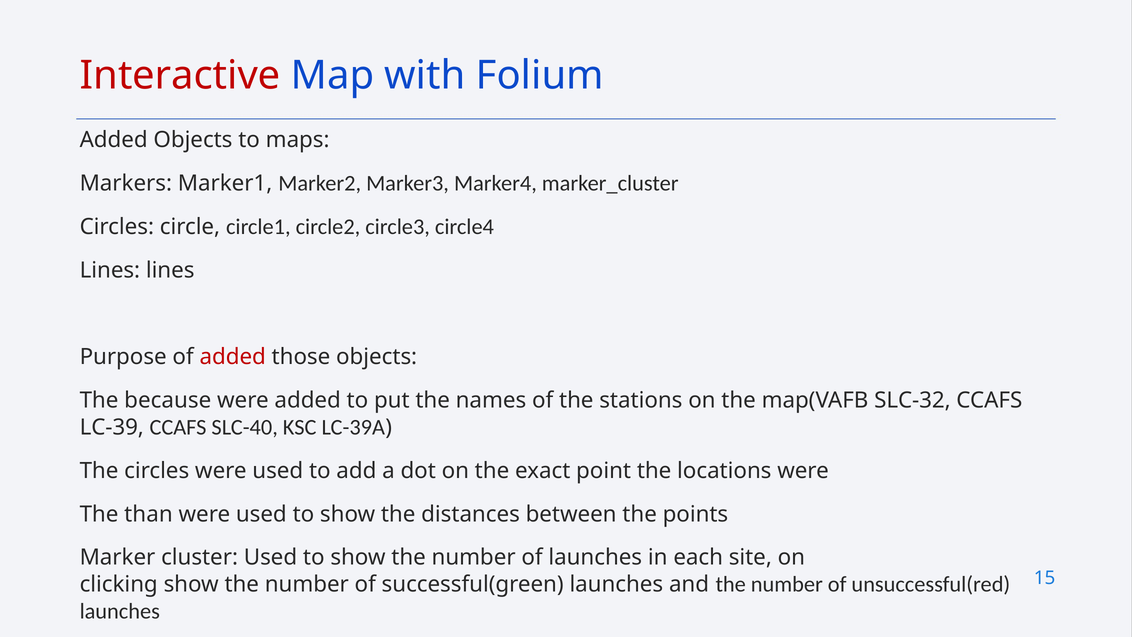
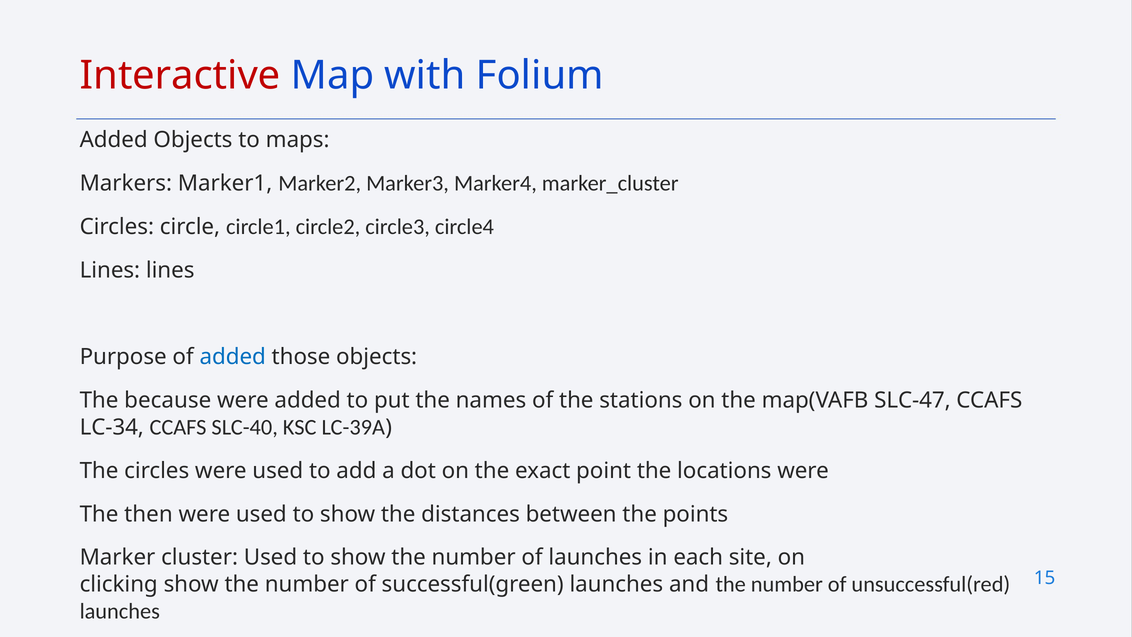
added at (233, 357) colour: red -> blue
SLC-32: SLC-32 -> SLC-47
LC-39: LC-39 -> LC-34
than: than -> then
